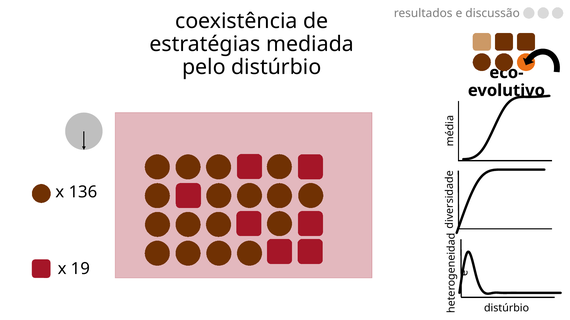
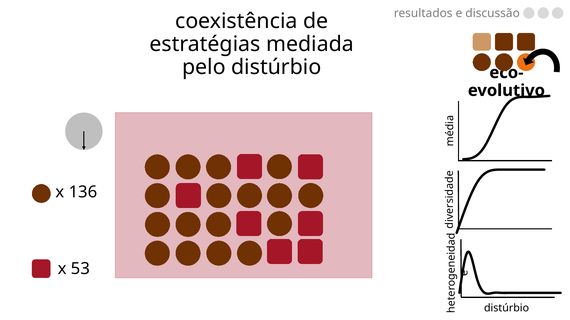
19: 19 -> 53
